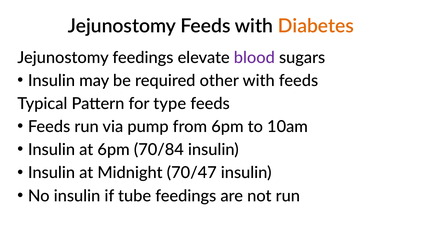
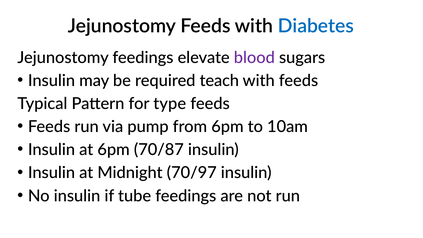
Diabetes colour: orange -> blue
other: other -> teach
70/84: 70/84 -> 70/87
70/47: 70/47 -> 70/97
